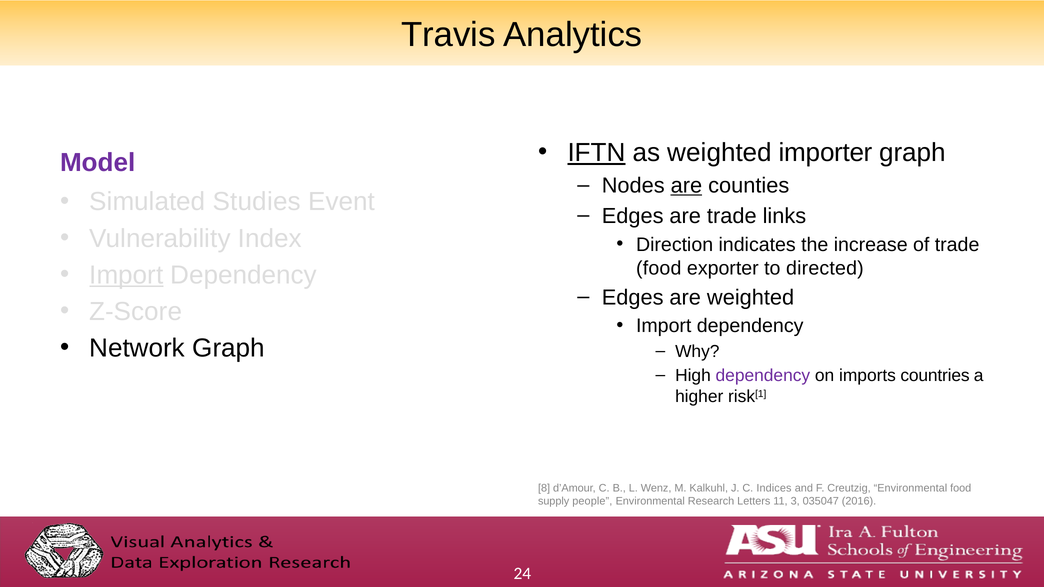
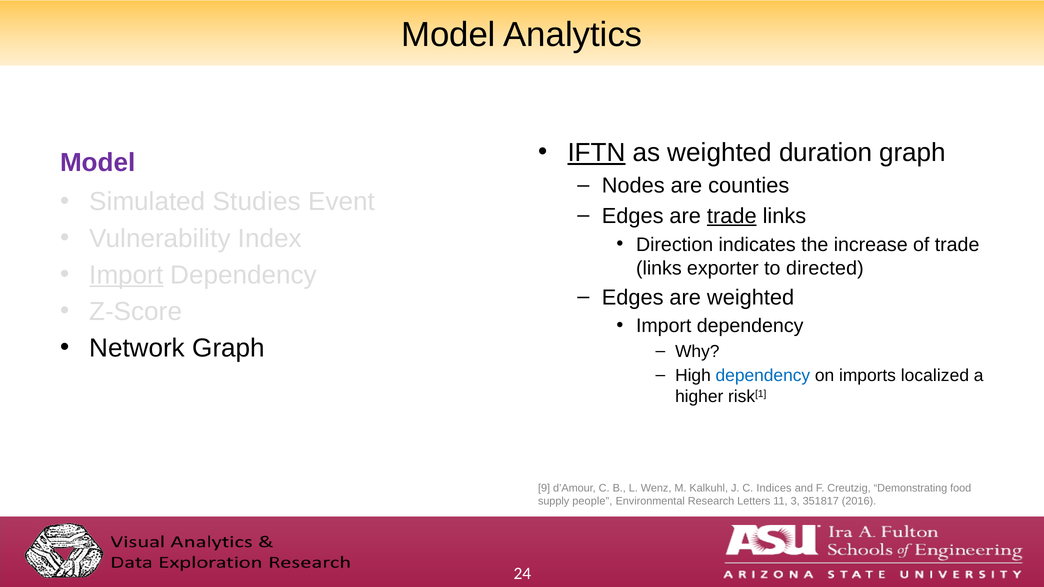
Travis at (448, 35): Travis -> Model
importer: importer -> duration
are at (686, 186) underline: present -> none
trade at (732, 216) underline: none -> present
food at (659, 268): food -> links
dependency at (763, 376) colour: purple -> blue
countries: countries -> localized
8: 8 -> 9
Creutzig Environmental: Environmental -> Demonstrating
035047: 035047 -> 351817
